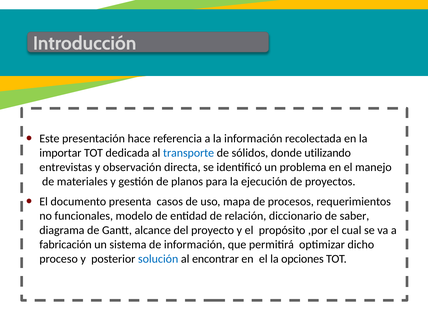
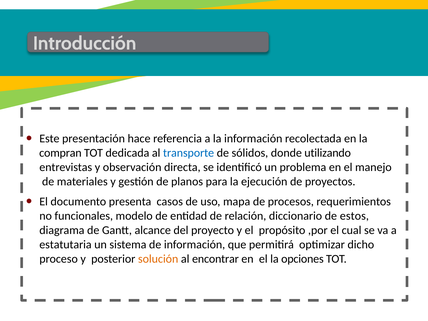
importar: importar -> compran
saber: saber -> estos
fabricación: fabricación -> estatutaria
solución colour: blue -> orange
